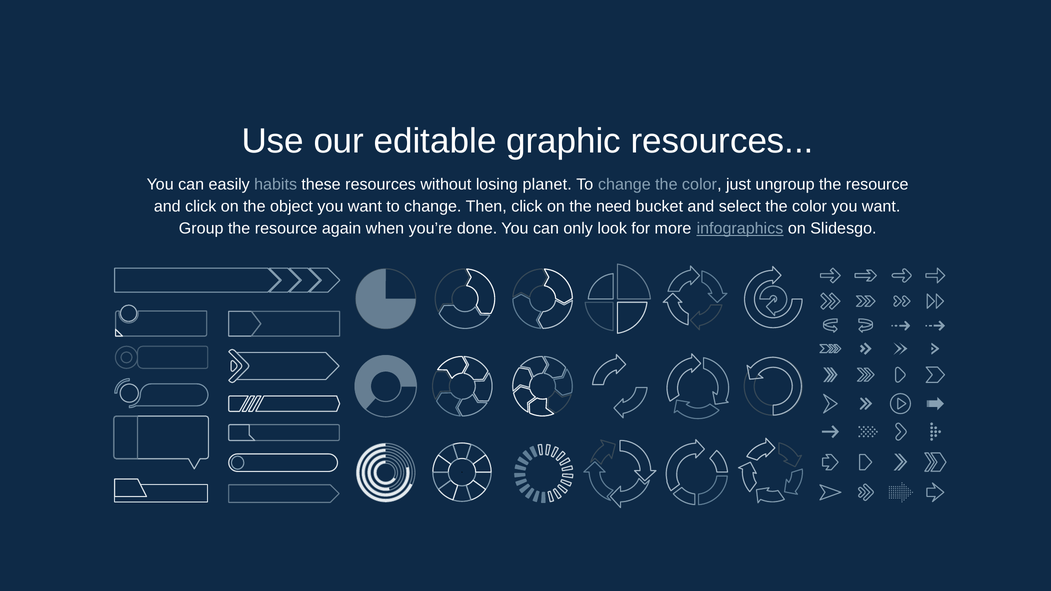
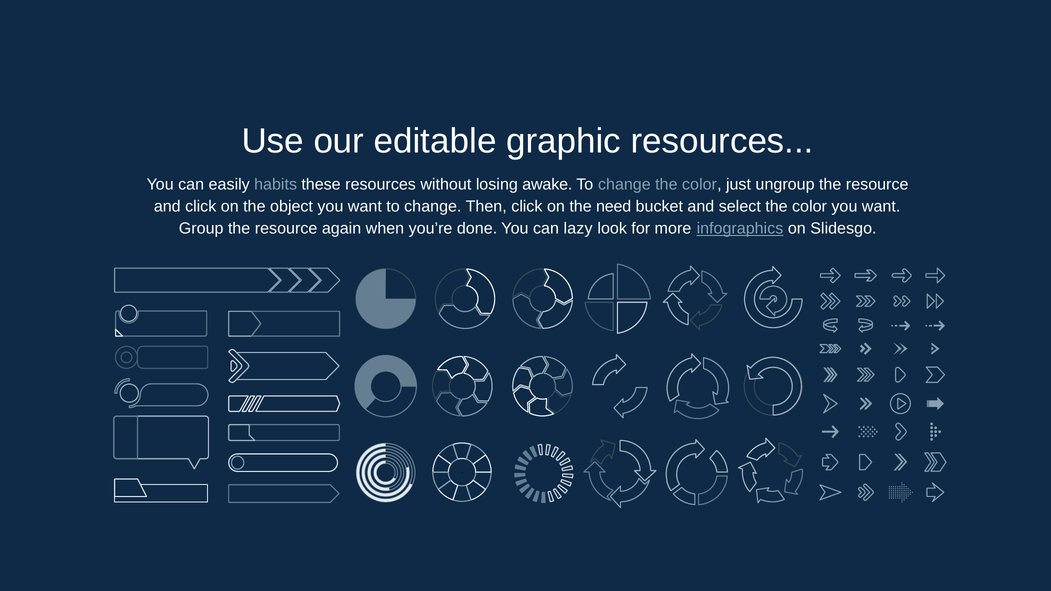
planet: planet -> awake
only: only -> lazy
